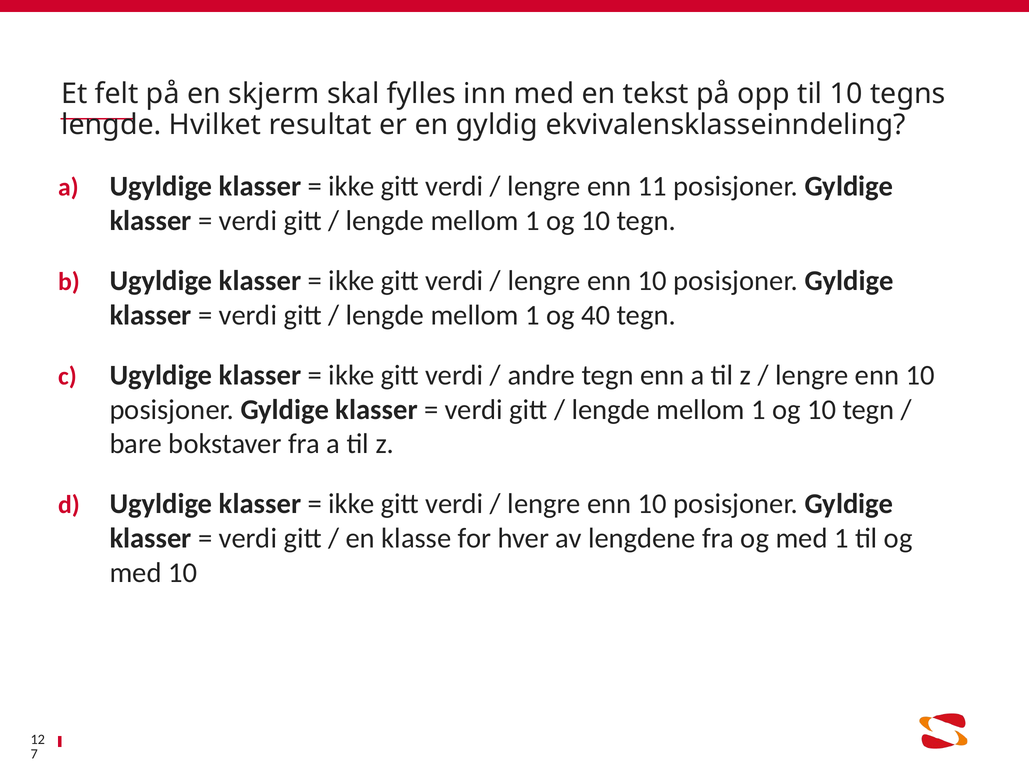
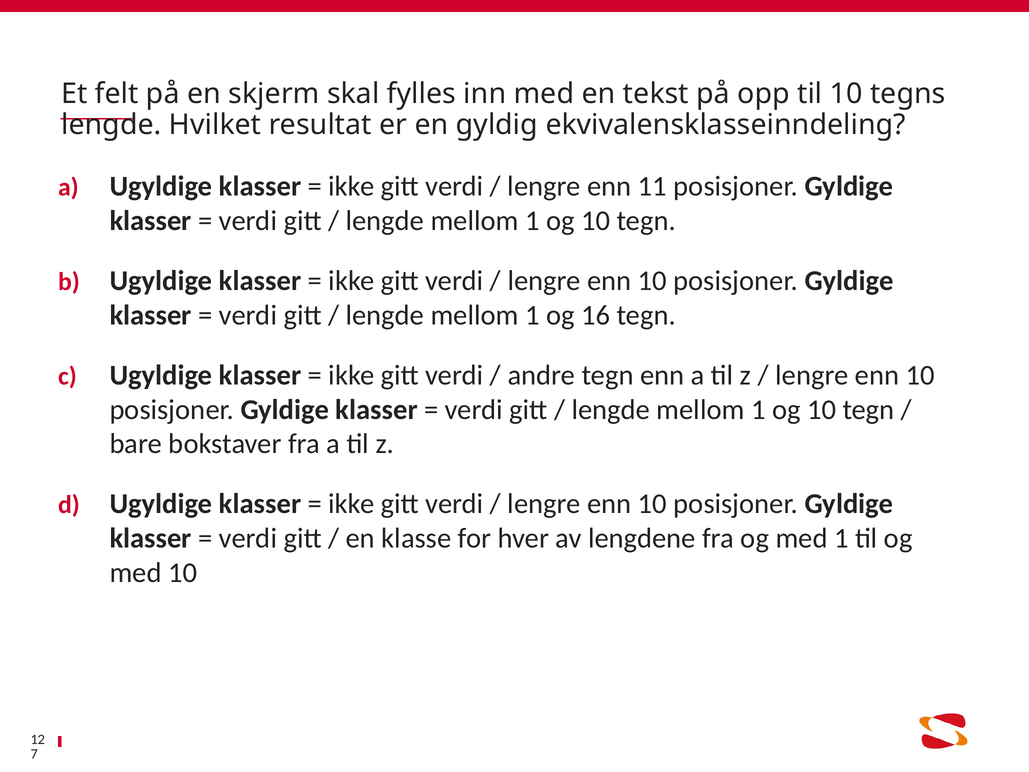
40: 40 -> 16
